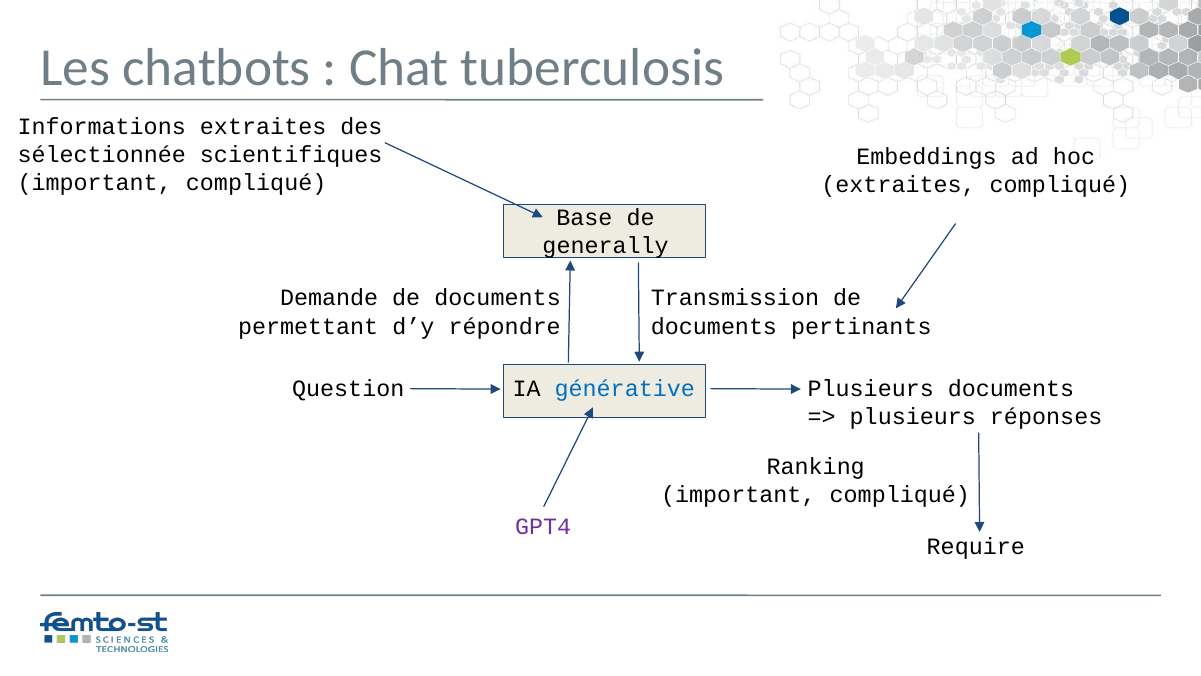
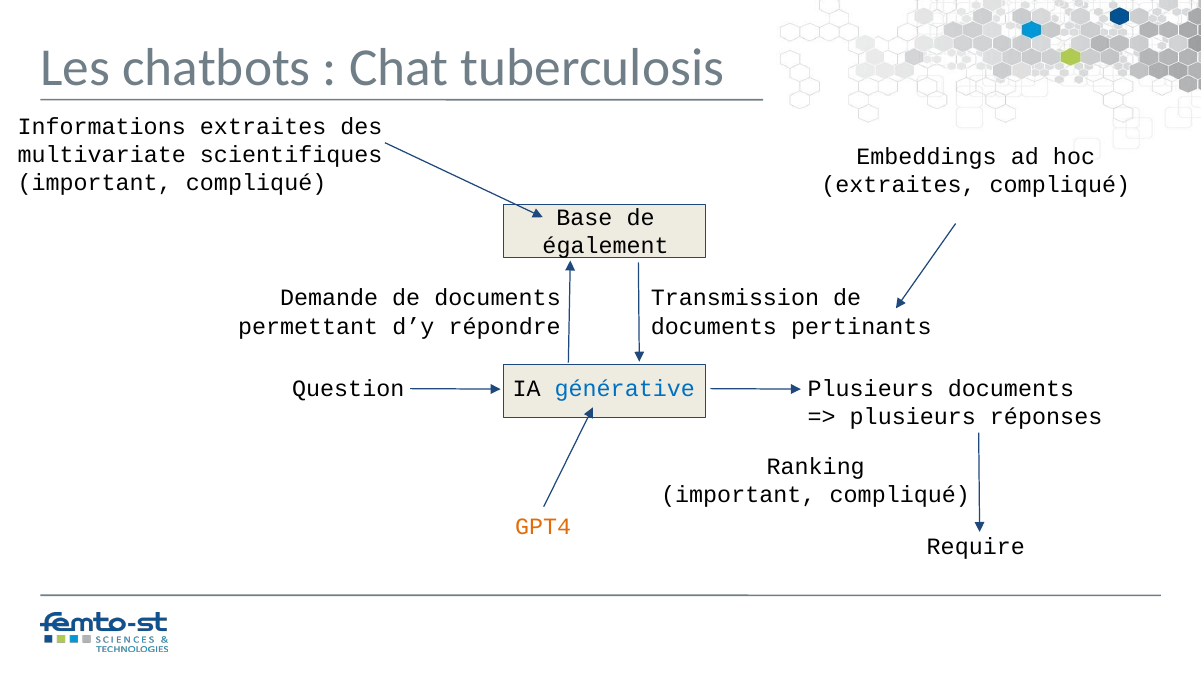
sélectionnée: sélectionnée -> multivariate
generally: generally -> également
GPT4 colour: purple -> orange
